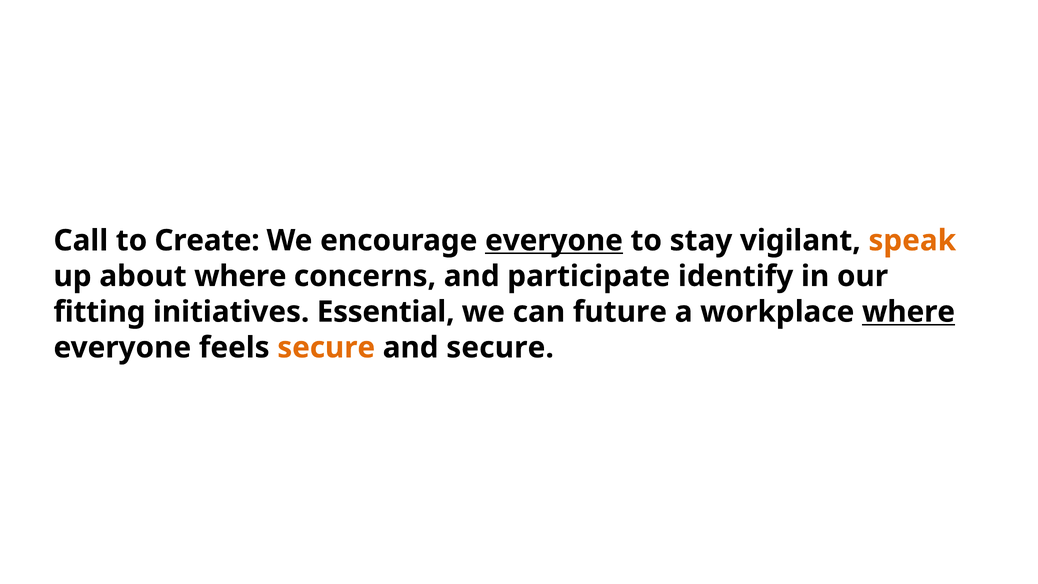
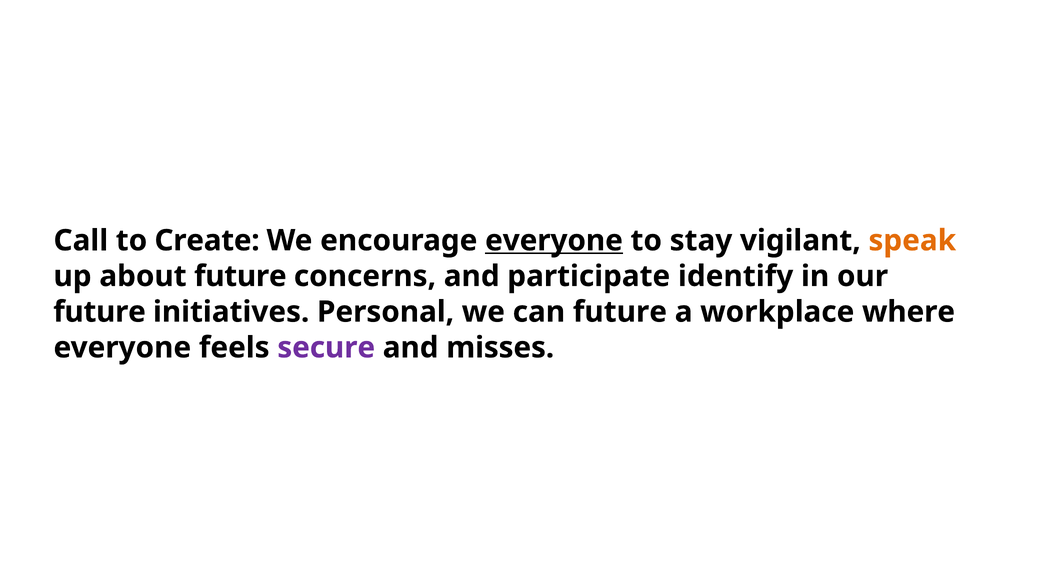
about where: where -> future
fitting at (99, 312): fitting -> future
Essential: Essential -> Personal
where at (909, 312) underline: present -> none
secure at (326, 348) colour: orange -> purple
and secure: secure -> misses
